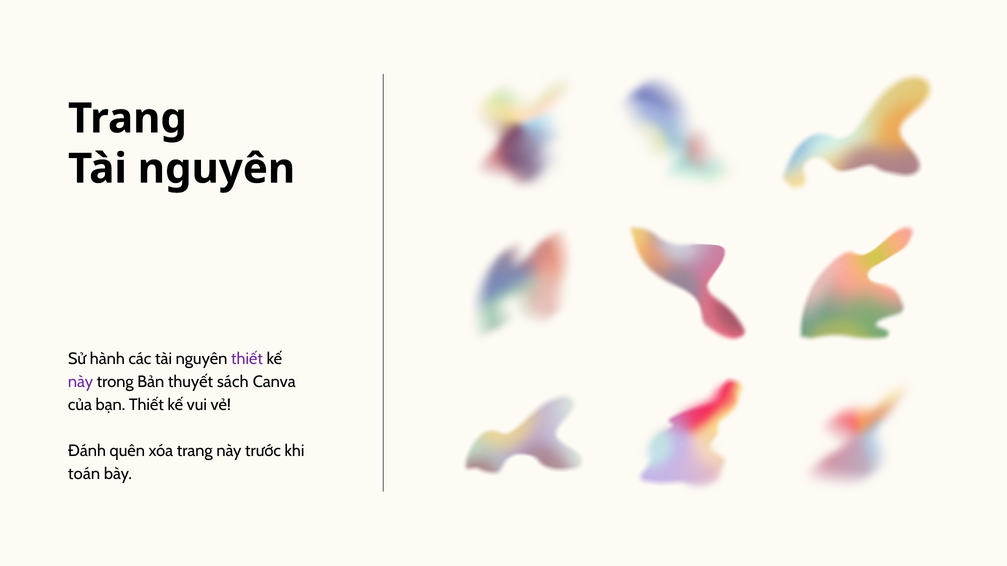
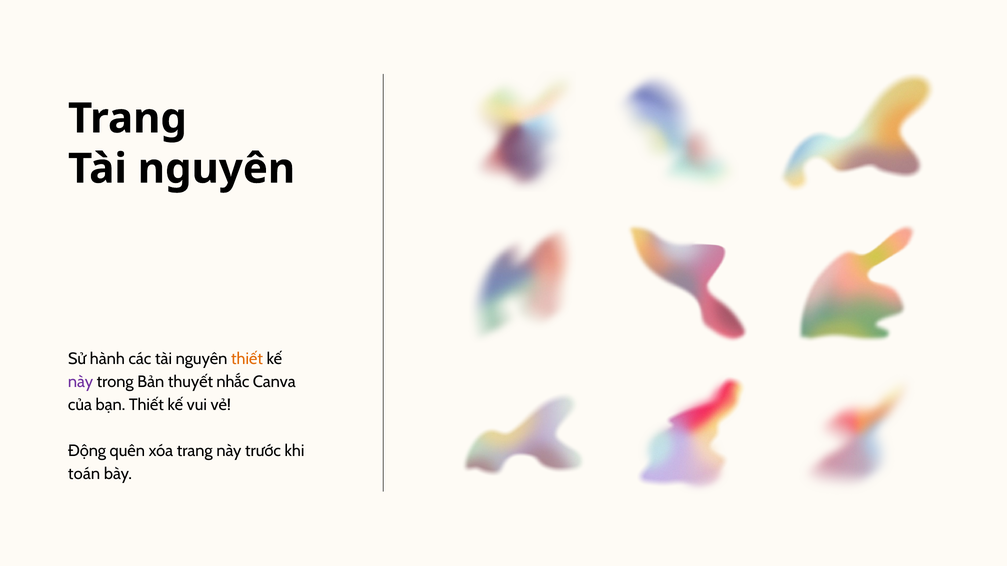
thiết at (247, 359) colour: purple -> orange
sách: sách -> nhắc
Đánh: Đánh -> Động
